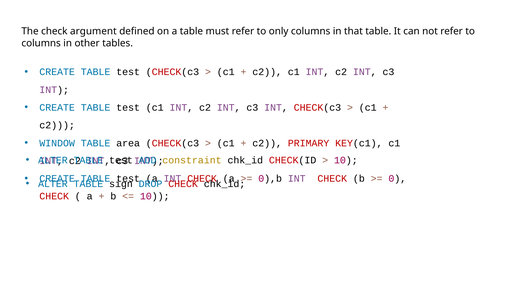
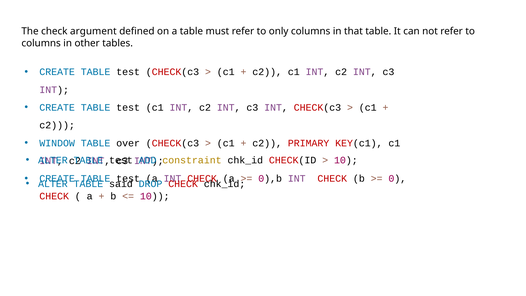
area: area -> over
sign: sign -> said
